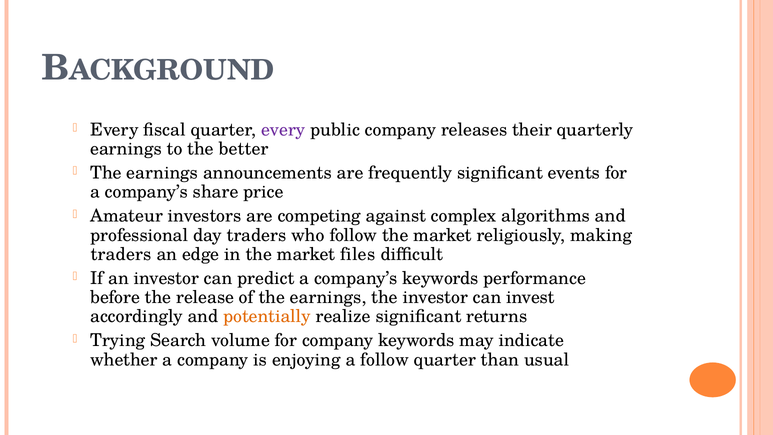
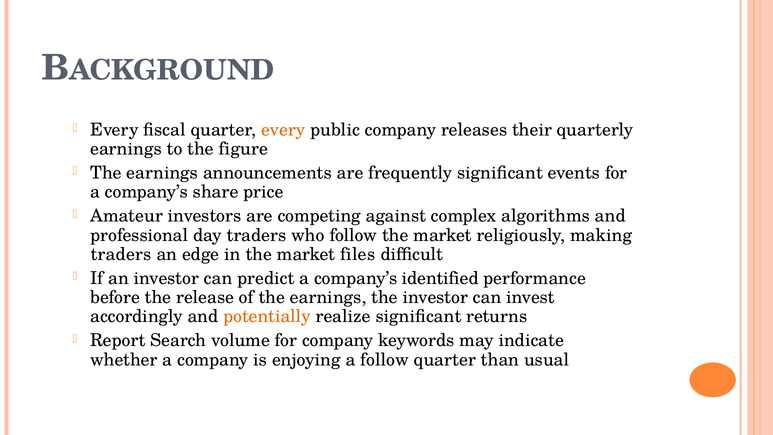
every at (283, 130) colour: purple -> orange
better: better -> figure
company’s keywords: keywords -> identified
Trying: Trying -> Report
